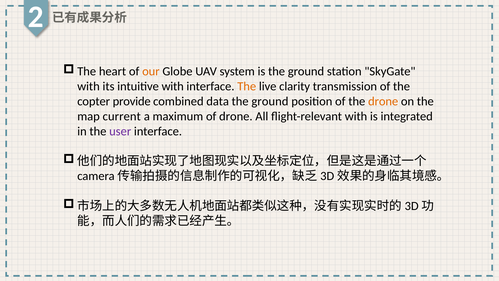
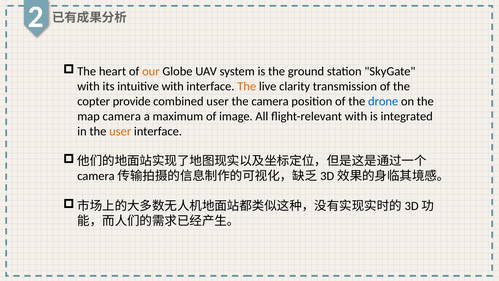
combined data: data -> user
ground at (270, 101): ground -> camera
drone at (383, 101) colour: orange -> blue
map current: current -> camera
of drone: drone -> image
user at (120, 131) colour: purple -> orange
